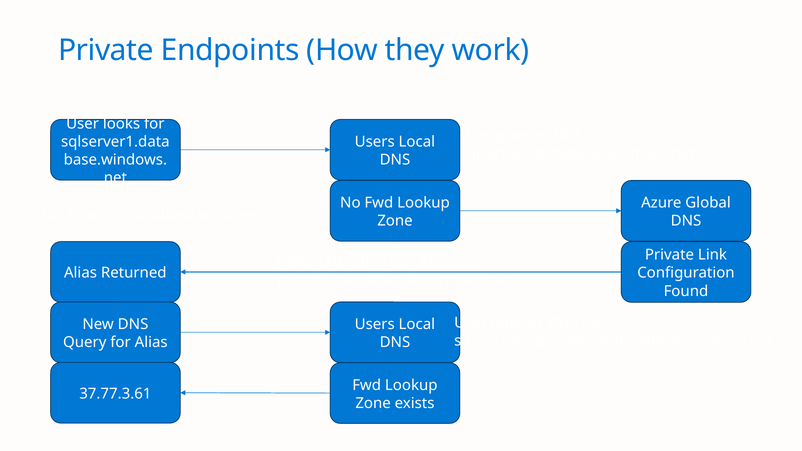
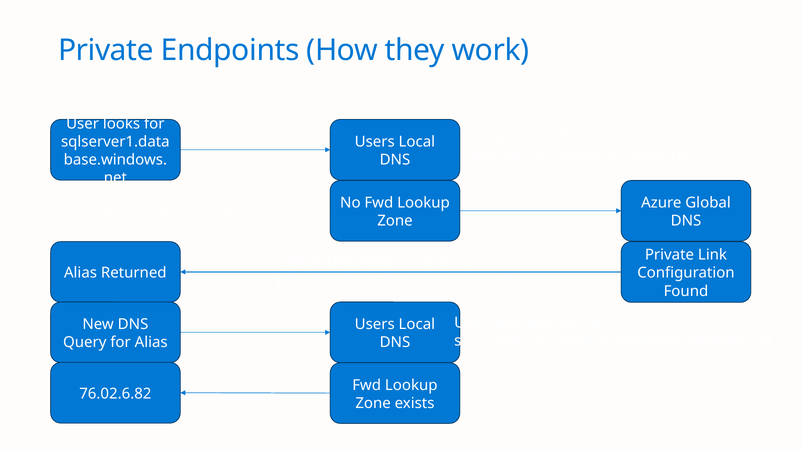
37.77.3.61: 37.77.3.61 -> 76.02.6.82
